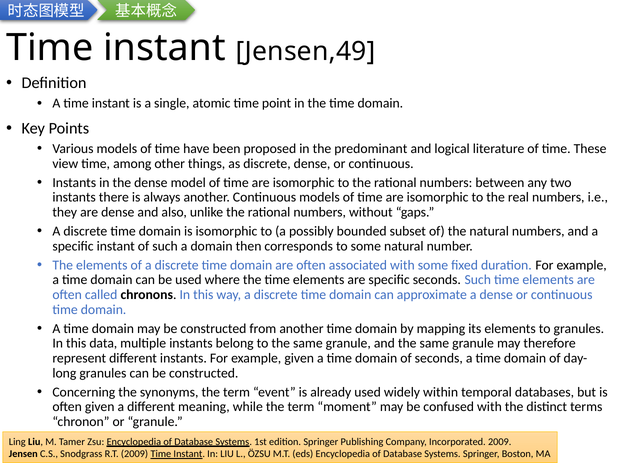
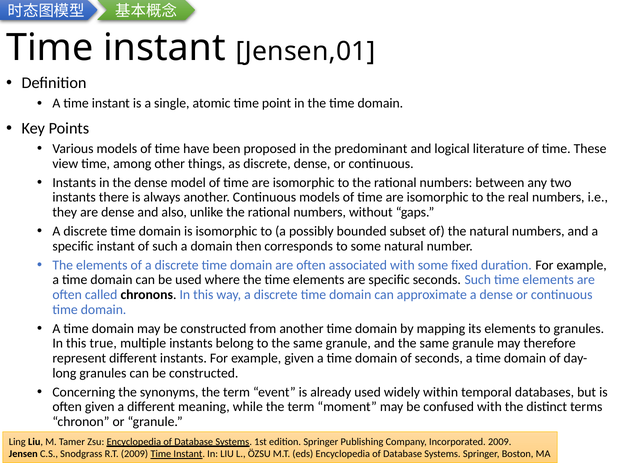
Jensen,49: Jensen,49 -> Jensen,01
data: data -> true
